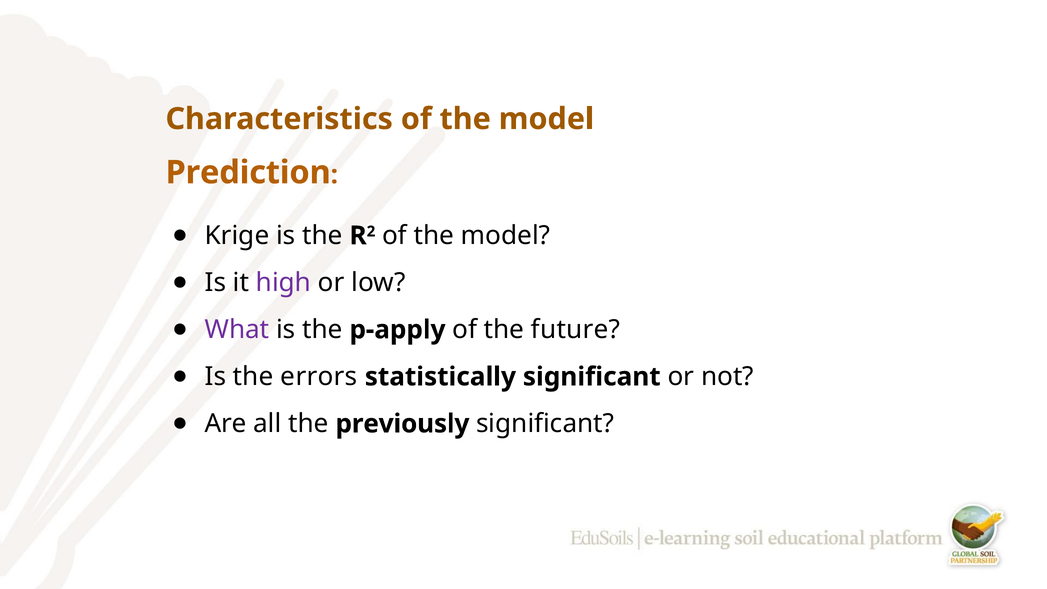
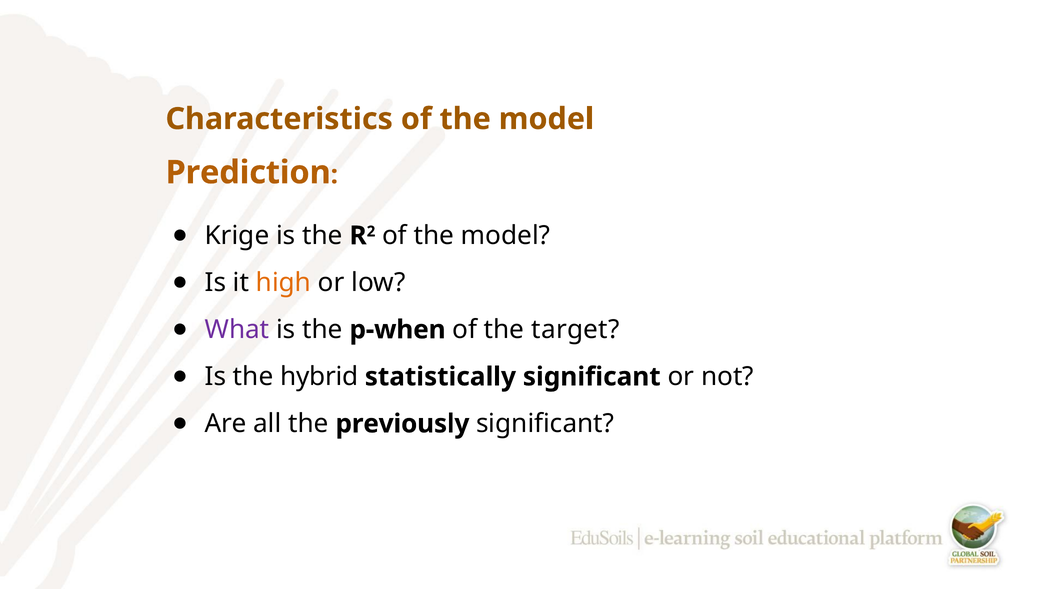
high colour: purple -> orange
p-apply: p-apply -> p-when
future: future -> target
errors: errors -> hybrid
